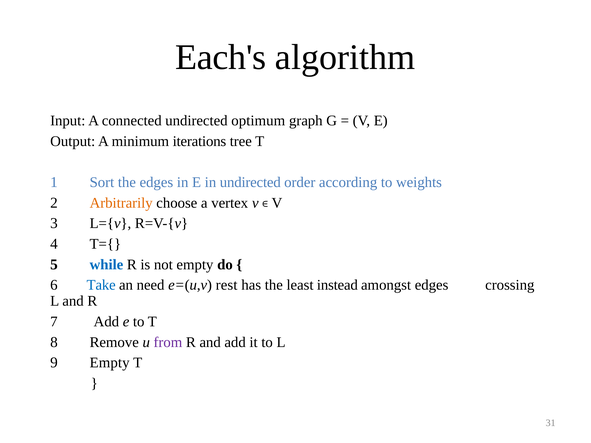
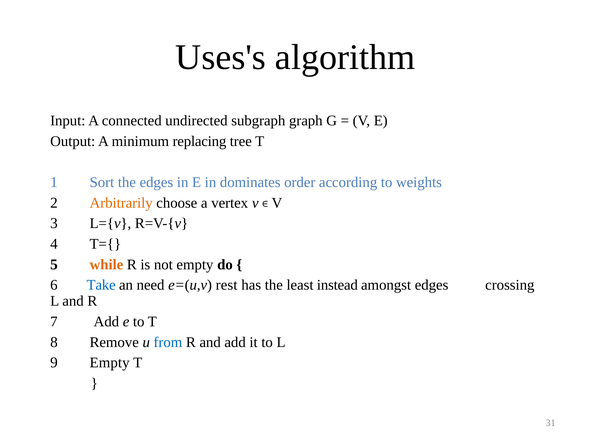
Each's: Each's -> Uses's
optimum: optimum -> subgraph
iterations: iterations -> replacing
in undirected: undirected -> dominates
while colour: blue -> orange
from colour: purple -> blue
